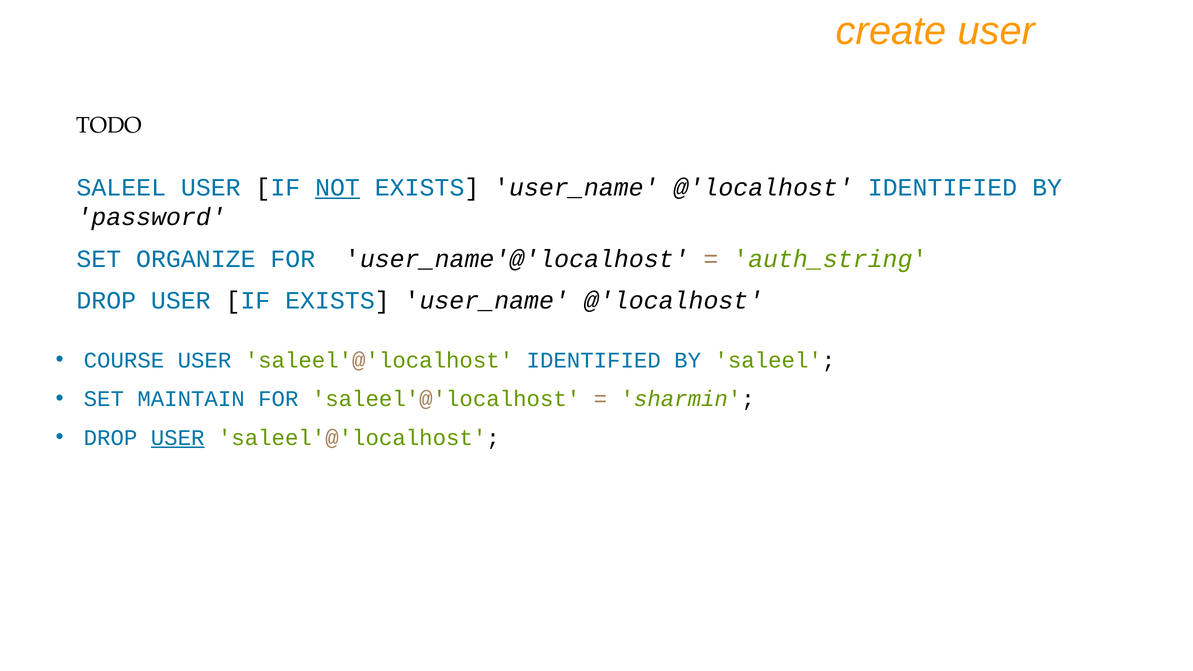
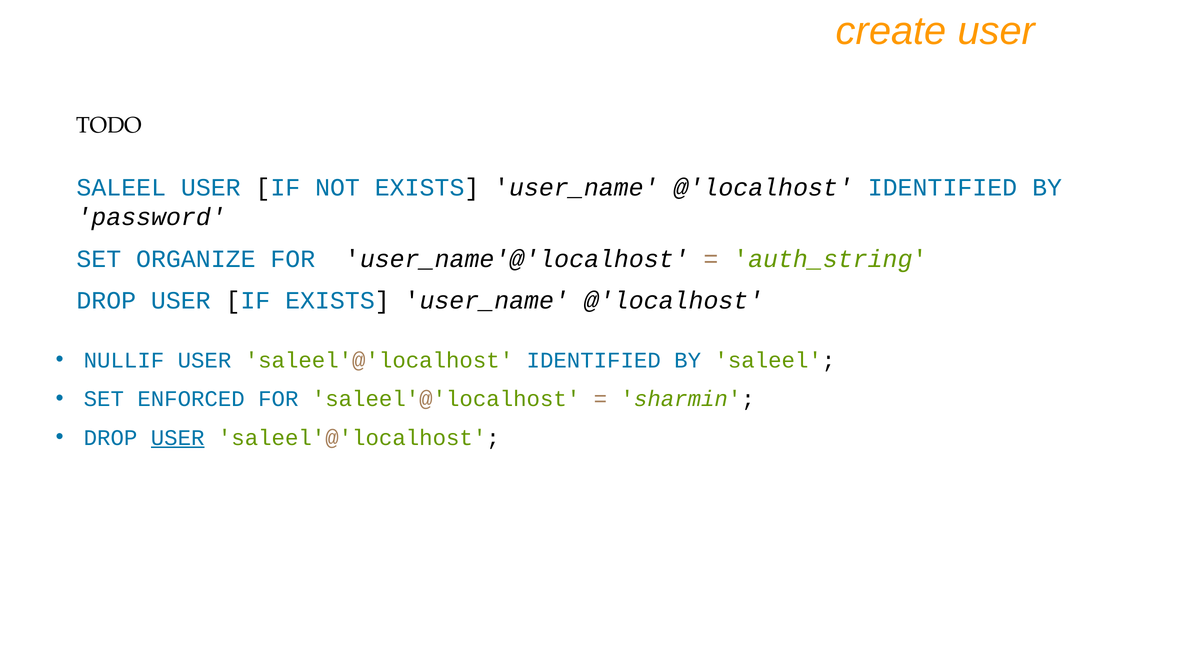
NOT underline: present -> none
COURSE: COURSE -> NULLIF
MAINTAIN: MAINTAIN -> ENFORCED
